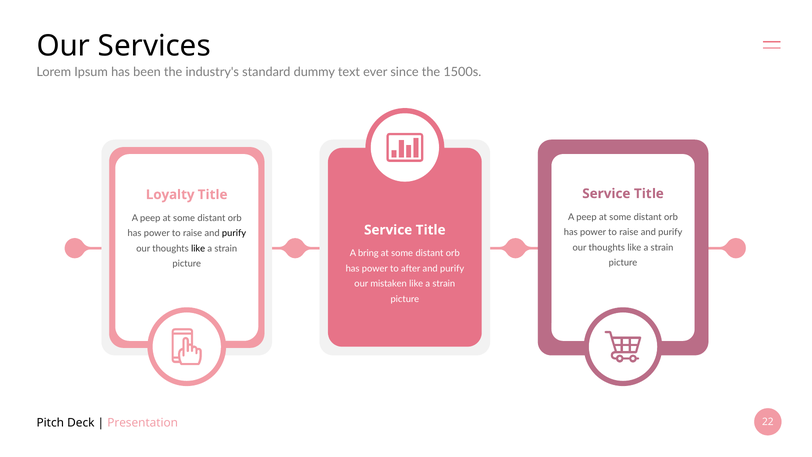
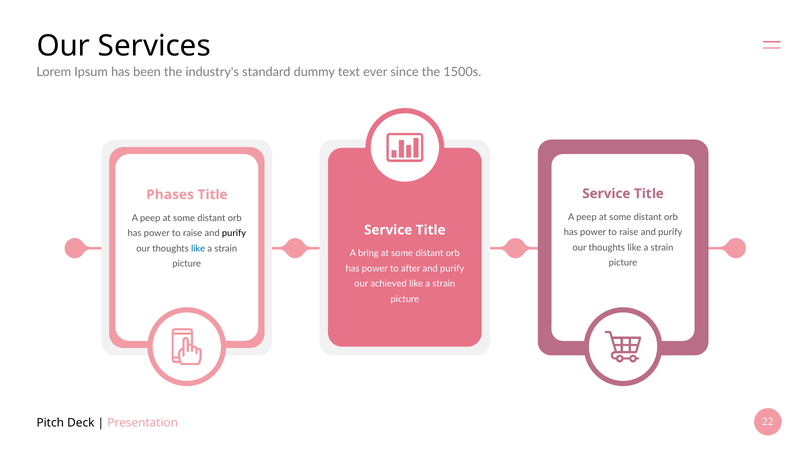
Loyalty: Loyalty -> Phases
like at (198, 248) colour: black -> blue
mistaken: mistaken -> achieved
